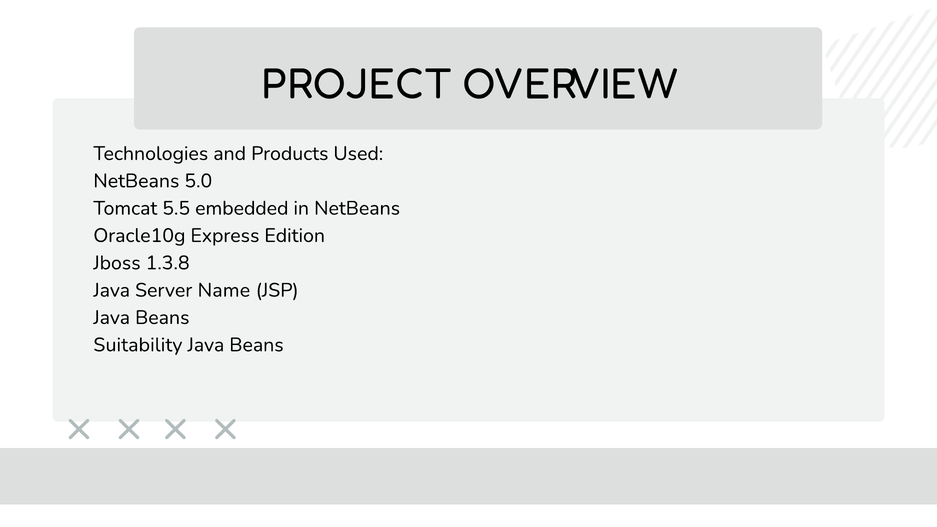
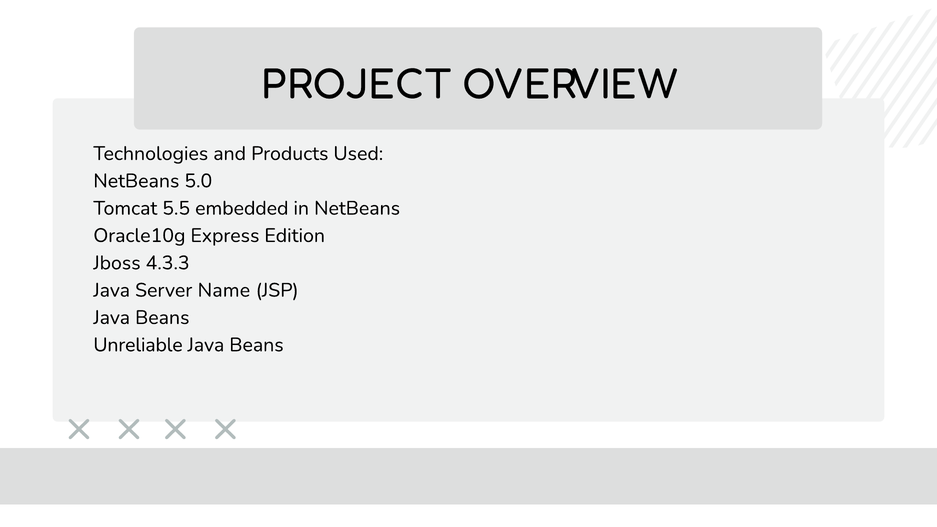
1.3.8: 1.3.8 -> 4.3.3
Suitability: Suitability -> Unreliable
